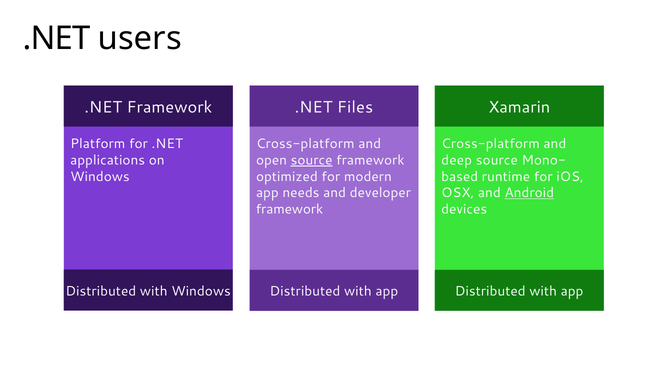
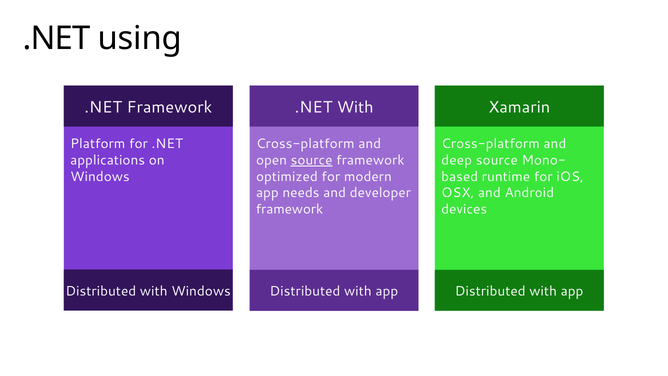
users: users -> using
.NET Files: Files -> With
Android underline: present -> none
